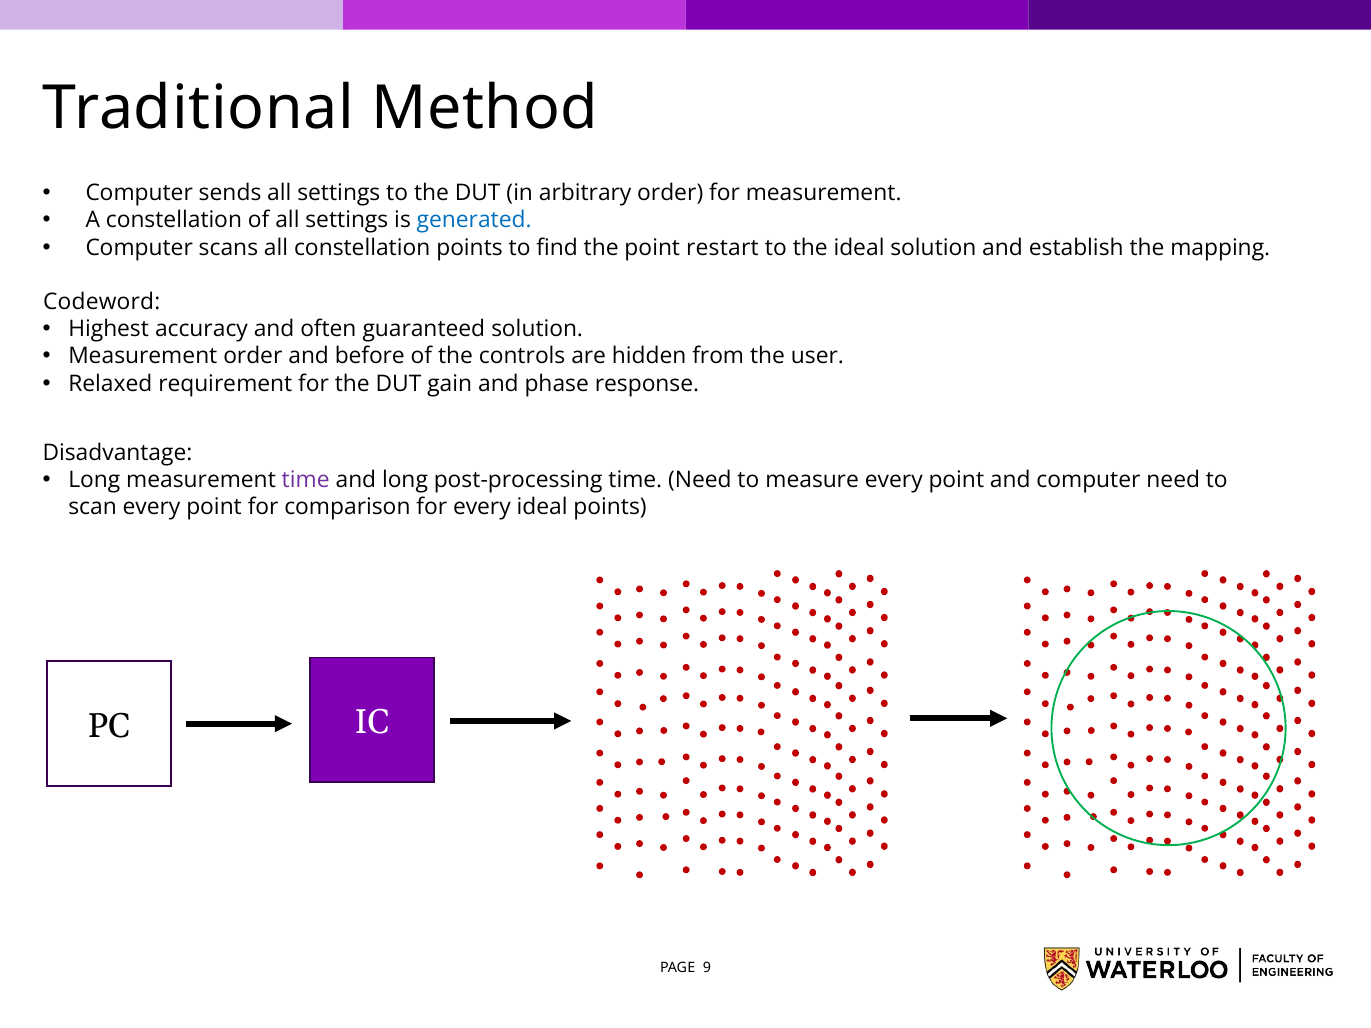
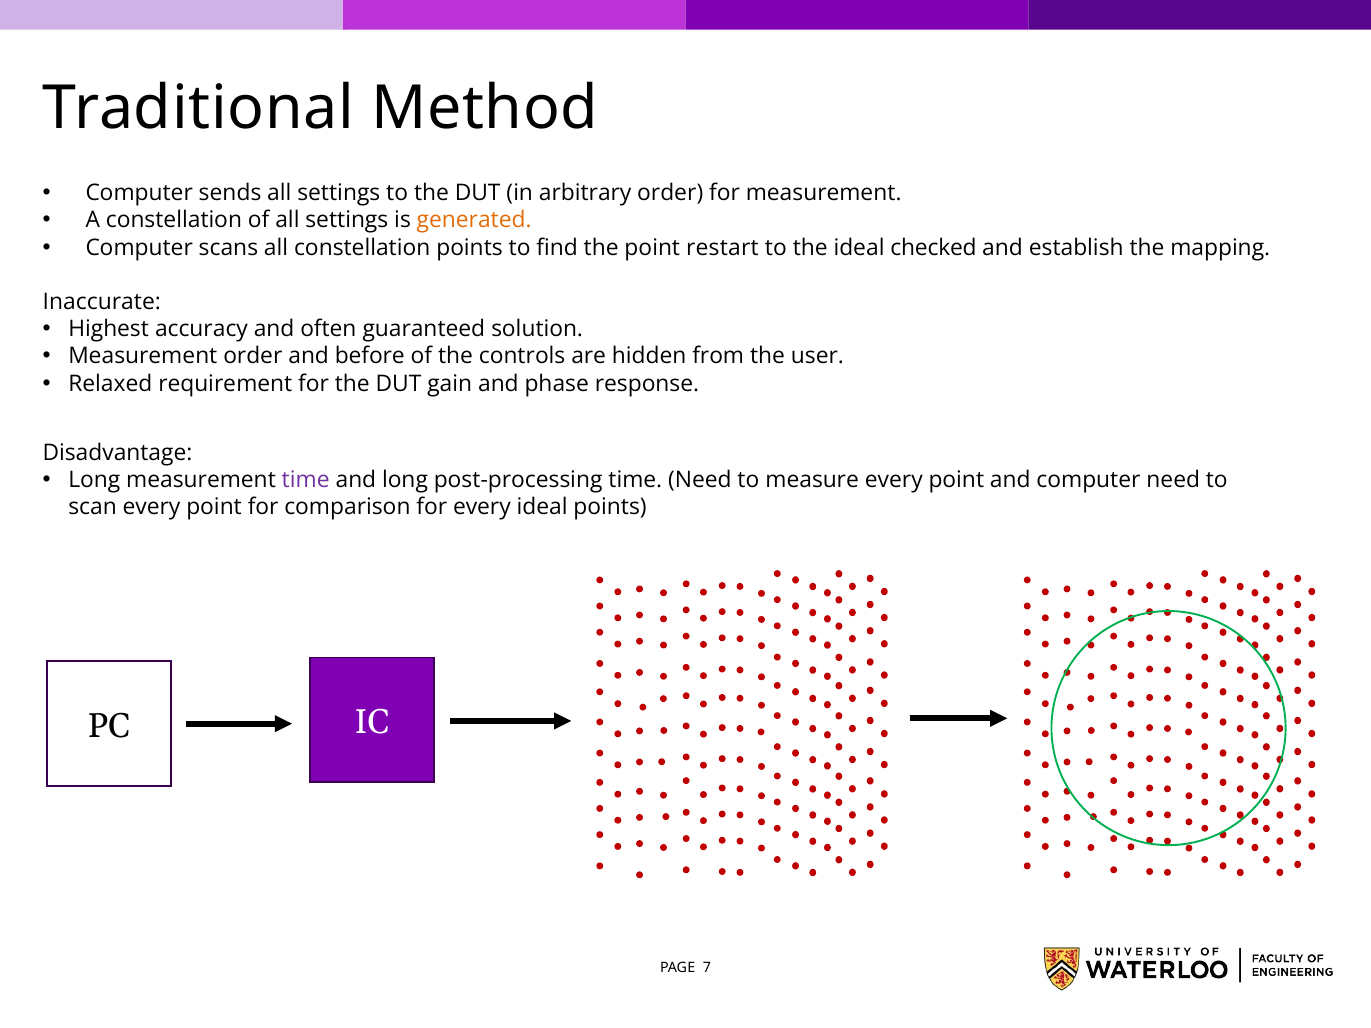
generated colour: blue -> orange
ideal solution: solution -> checked
Codeword: Codeword -> Inaccurate
9: 9 -> 7
